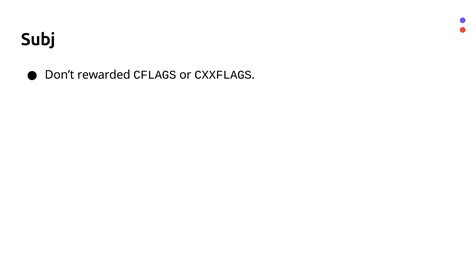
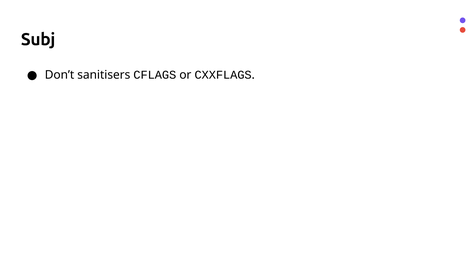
rewarded: rewarded -> sanitisers
